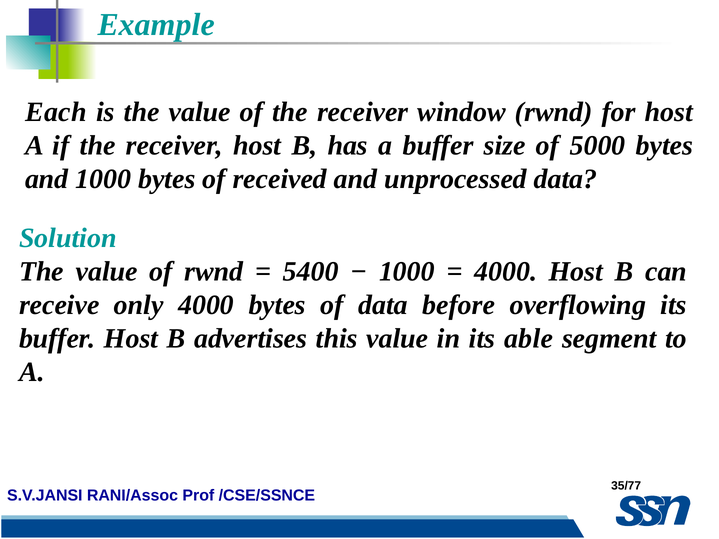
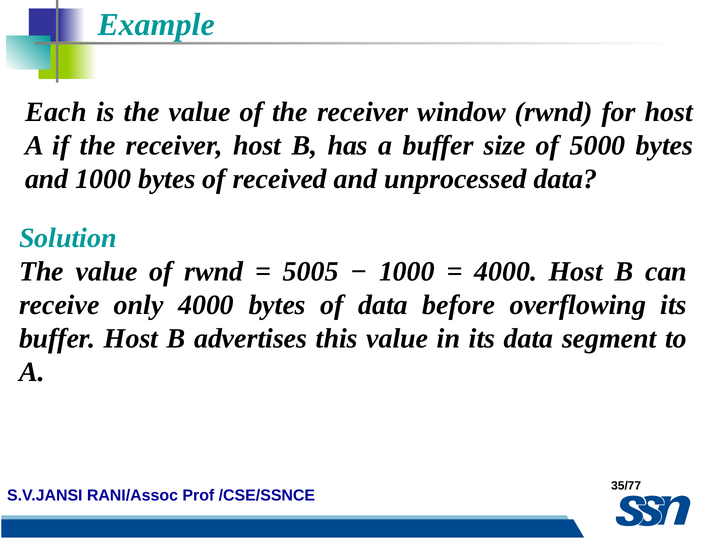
5400: 5400 -> 5005
its able: able -> data
